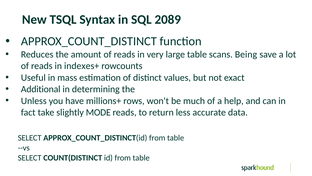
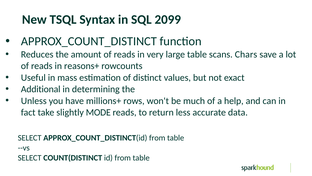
2089: 2089 -> 2099
Being: Being -> Chars
indexes+: indexes+ -> reasons+
